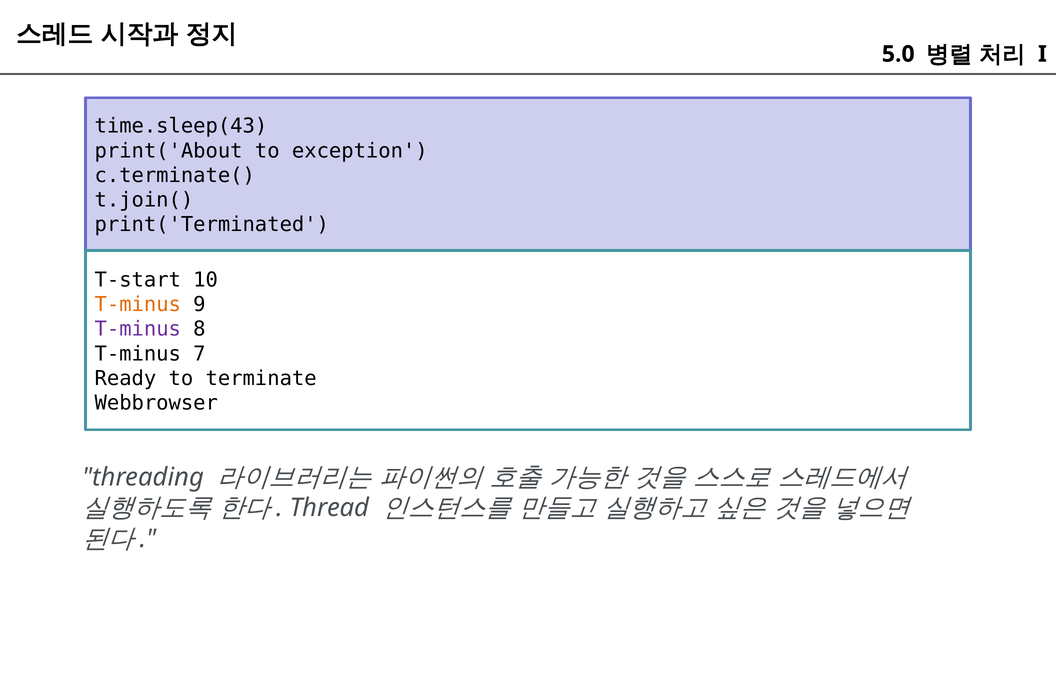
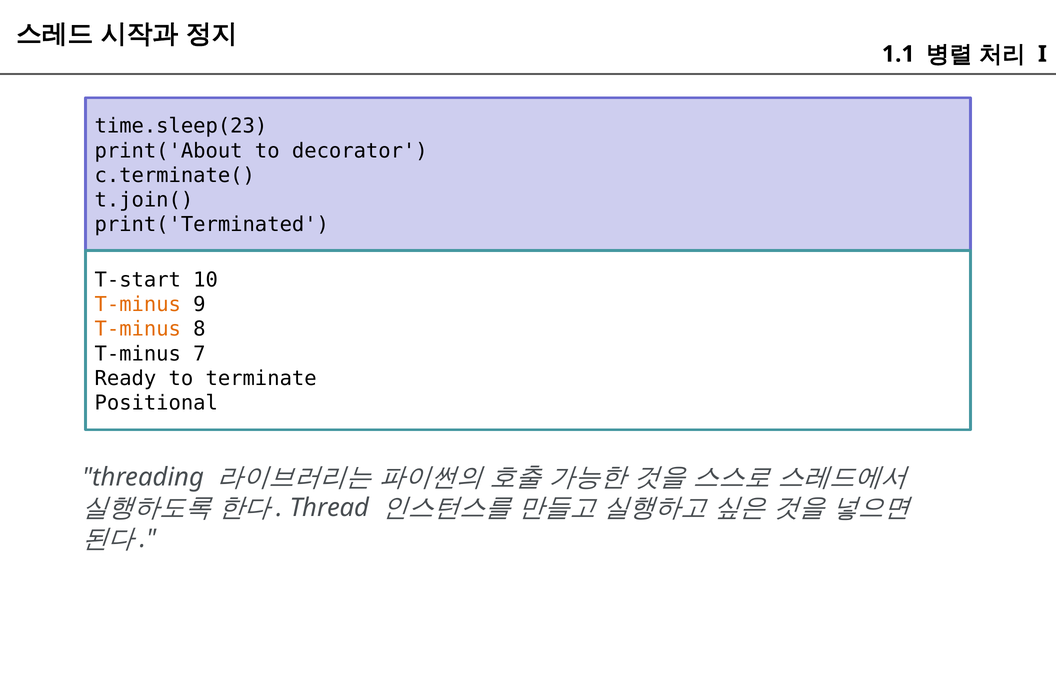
5.0: 5.0 -> 1.1
time.sleep(43: time.sleep(43 -> time.sleep(23
exception: exception -> decorator
T-minus at (138, 330) colour: purple -> orange
Webbrowser: Webbrowser -> Positional
